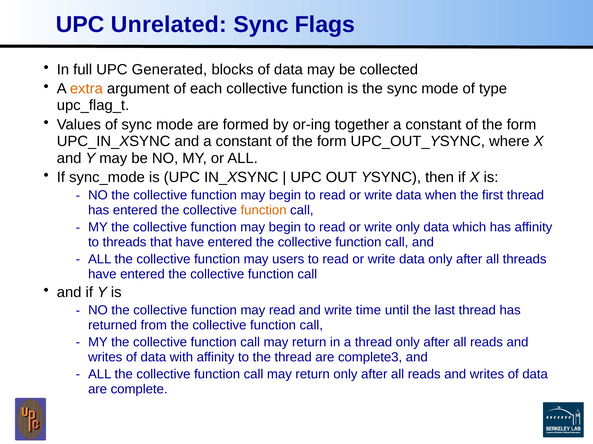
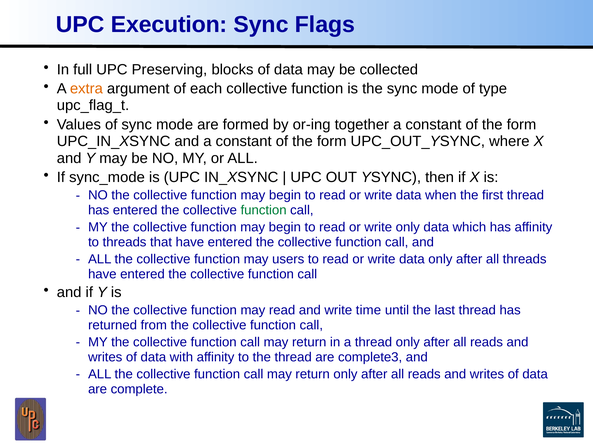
Unrelated: Unrelated -> Execution
Generated: Generated -> Preserving
function at (264, 211) colour: orange -> green
